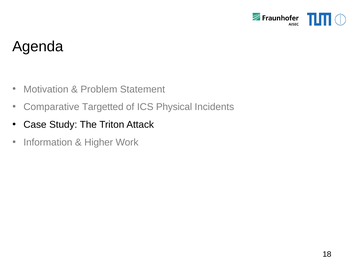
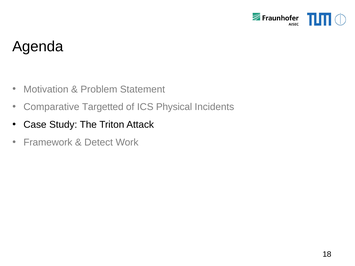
Information: Information -> Framework
Higher: Higher -> Detect
